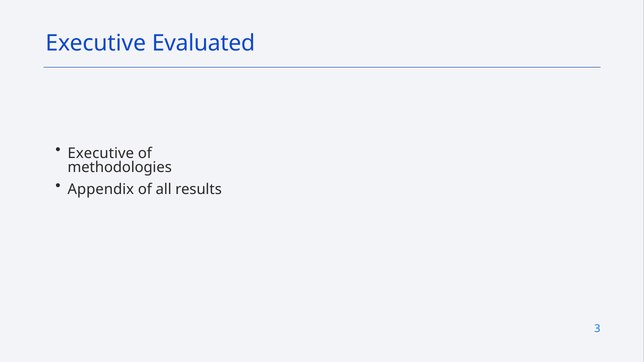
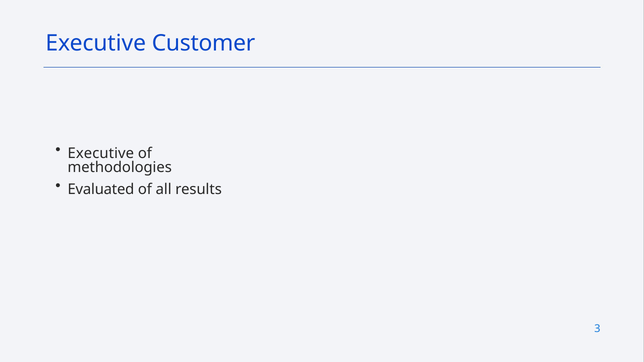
Evaluated: Evaluated -> Customer
Appendix: Appendix -> Evaluated
